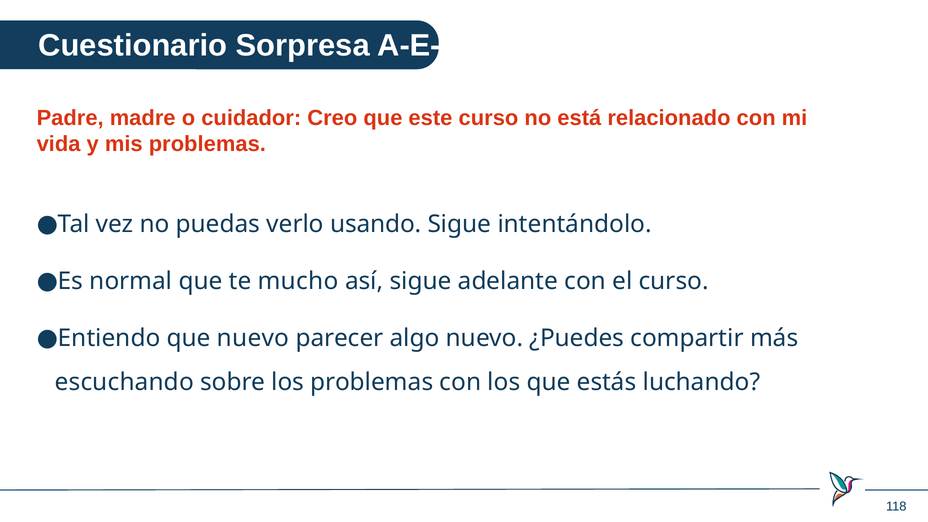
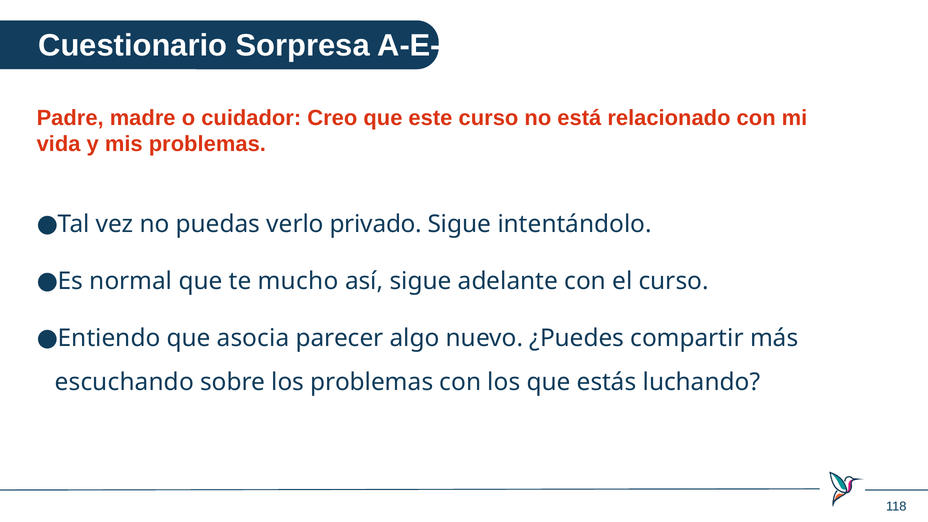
usando: usando -> privado
que nuevo: nuevo -> asocia
